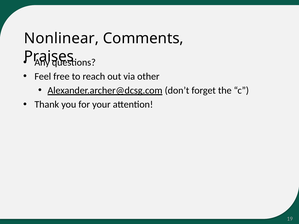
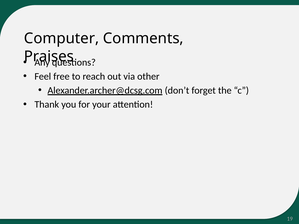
Nonlinear: Nonlinear -> Computer
